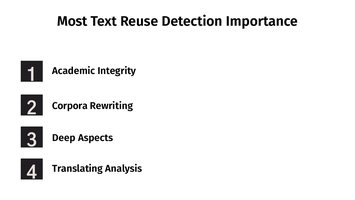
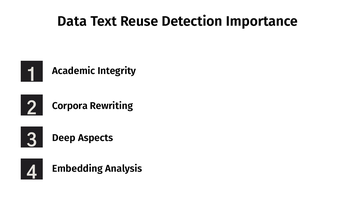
Most: Most -> Data
Translating: Translating -> Embedding
